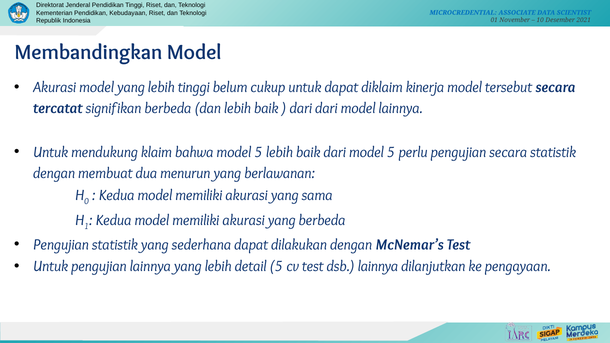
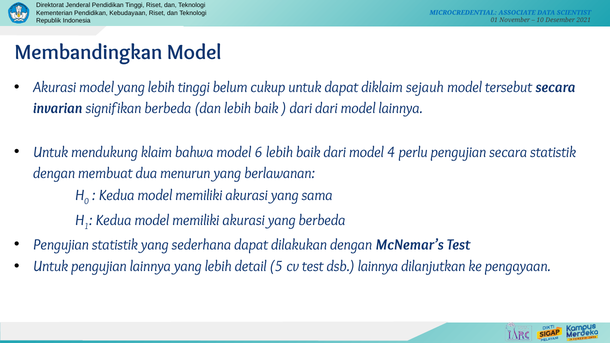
kinerja: kinerja -> sejauh
tercatat: tercatat -> invarian
bahwa model 5: 5 -> 6
dari model 5: 5 -> 4
